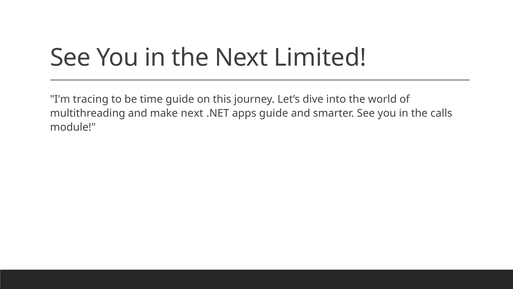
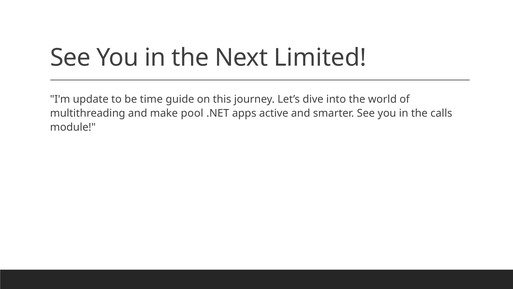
tracing: tracing -> update
make next: next -> pool
apps guide: guide -> active
